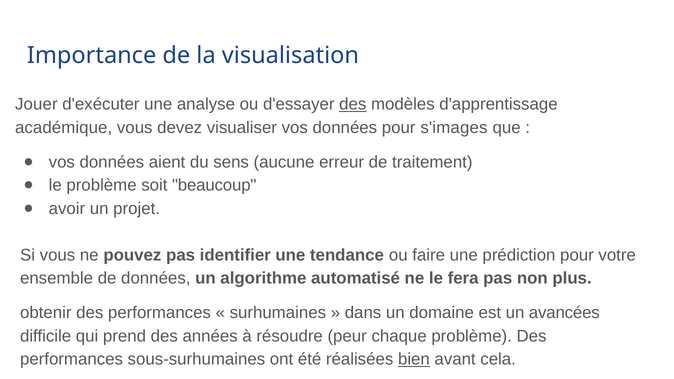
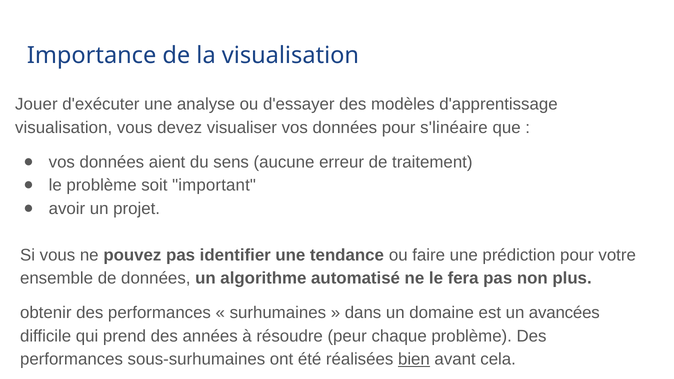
des at (353, 104) underline: present -> none
académique at (64, 128): académique -> visualisation
s'images: s'images -> s'linéaire
beaucoup: beaucoup -> important
